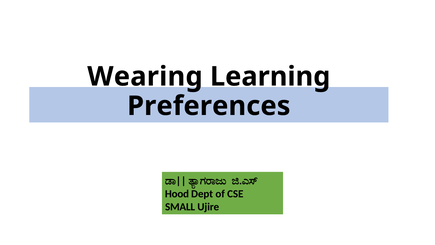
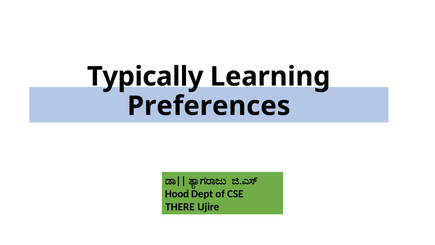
Wearing: Wearing -> Typically
SMALL: SMALL -> THERE
